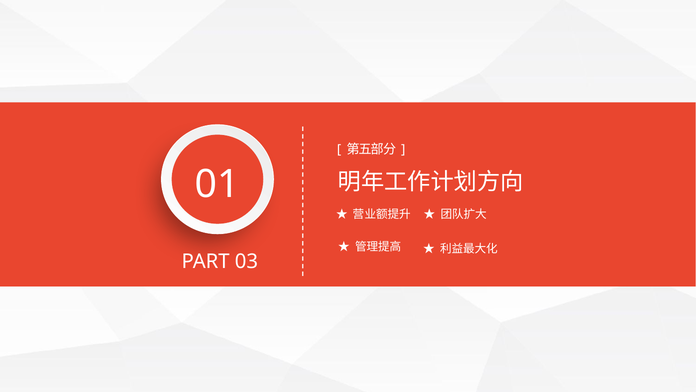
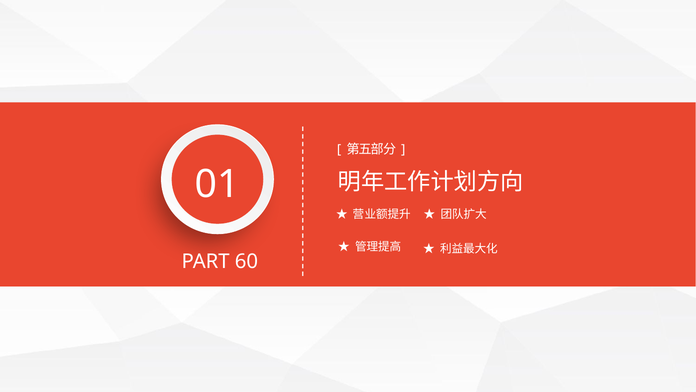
03: 03 -> 60
